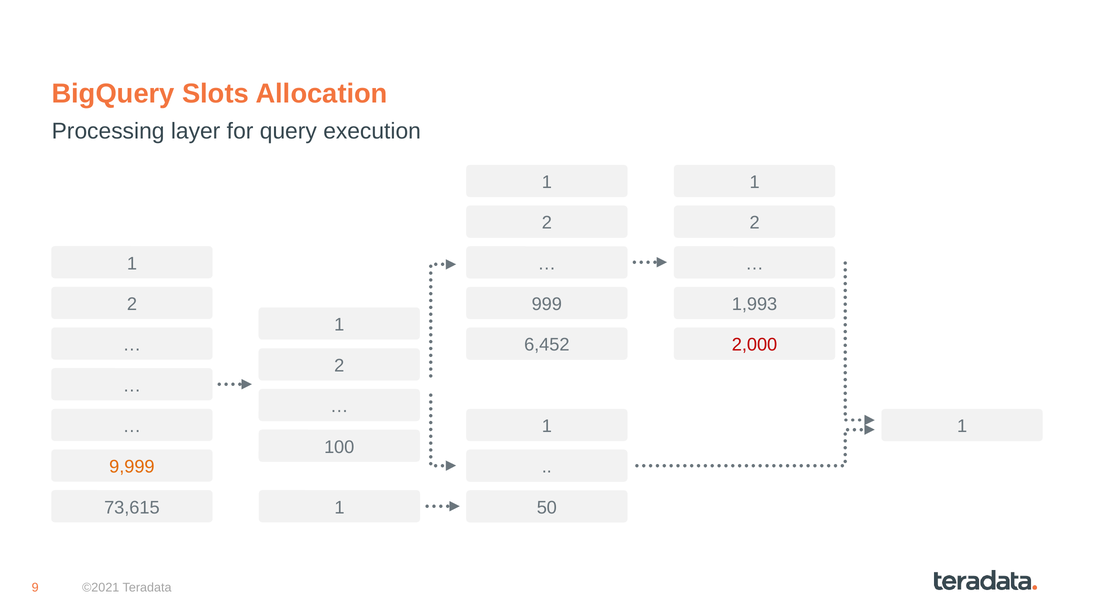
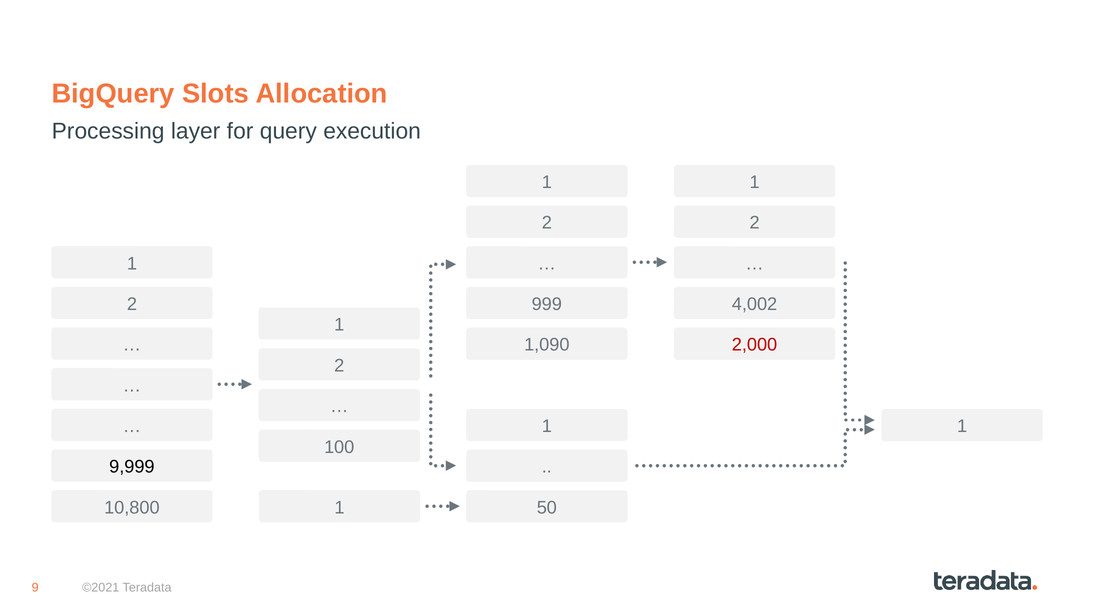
1,993: 1,993 -> 4,002
6,452: 6,452 -> 1,090
9,999 colour: orange -> black
73,615: 73,615 -> 10,800
